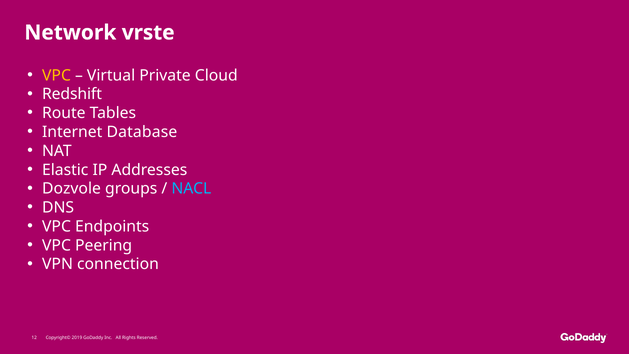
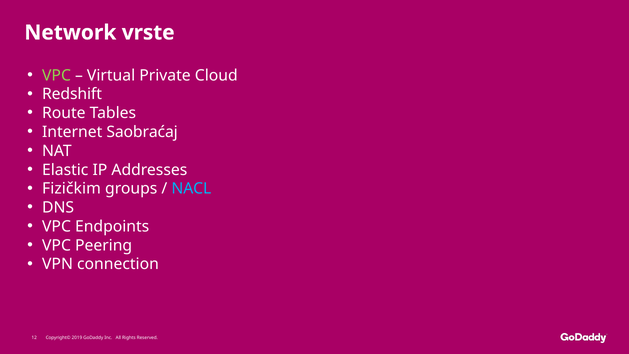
VPC at (56, 75) colour: yellow -> light green
Database: Database -> Saobraćaj
Dozvole: Dozvole -> Fizičkim
